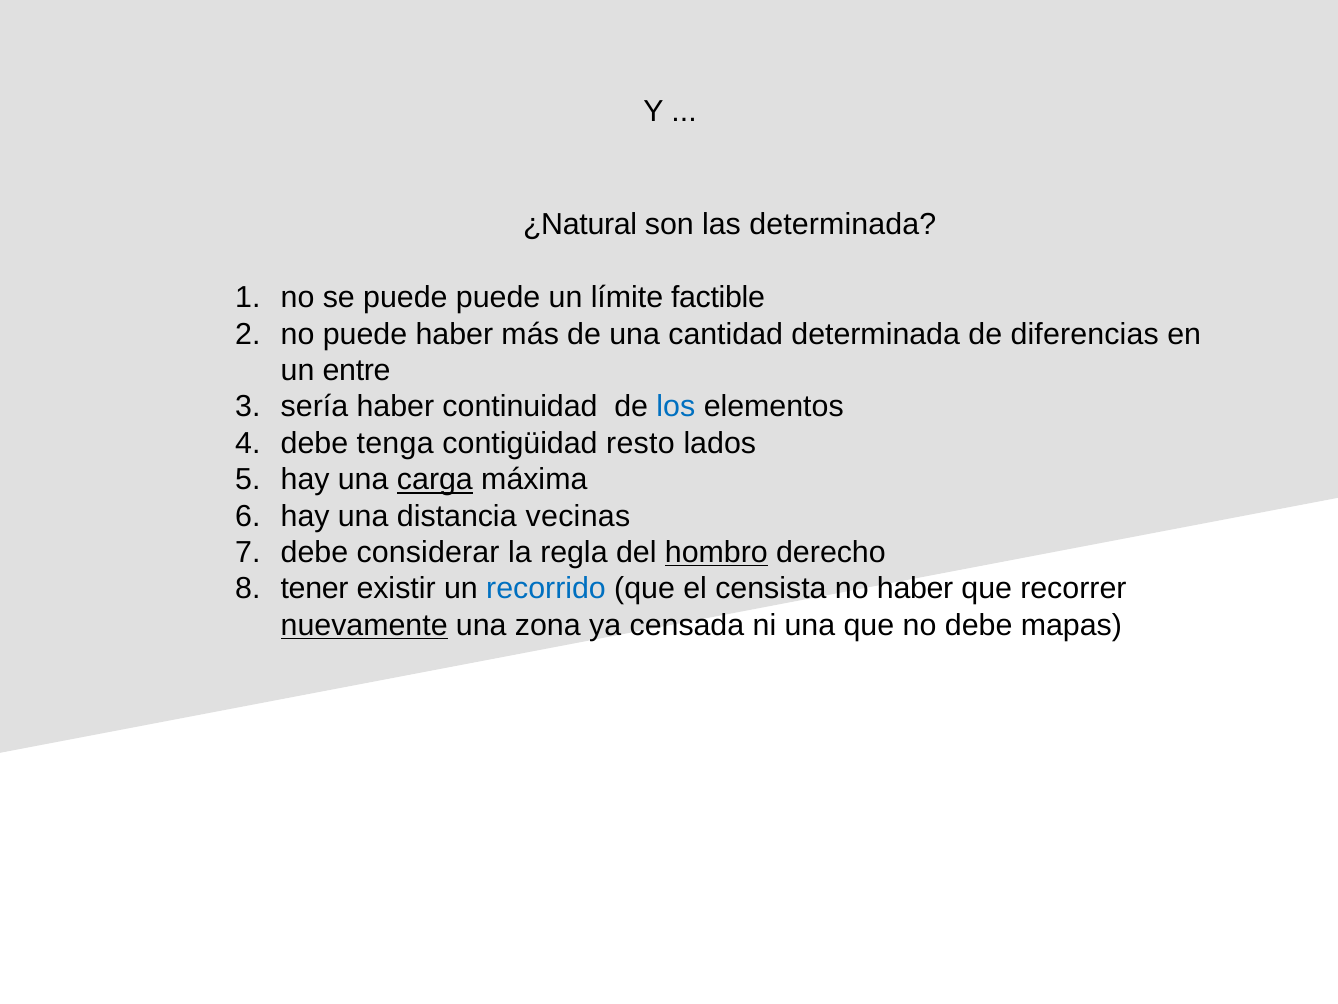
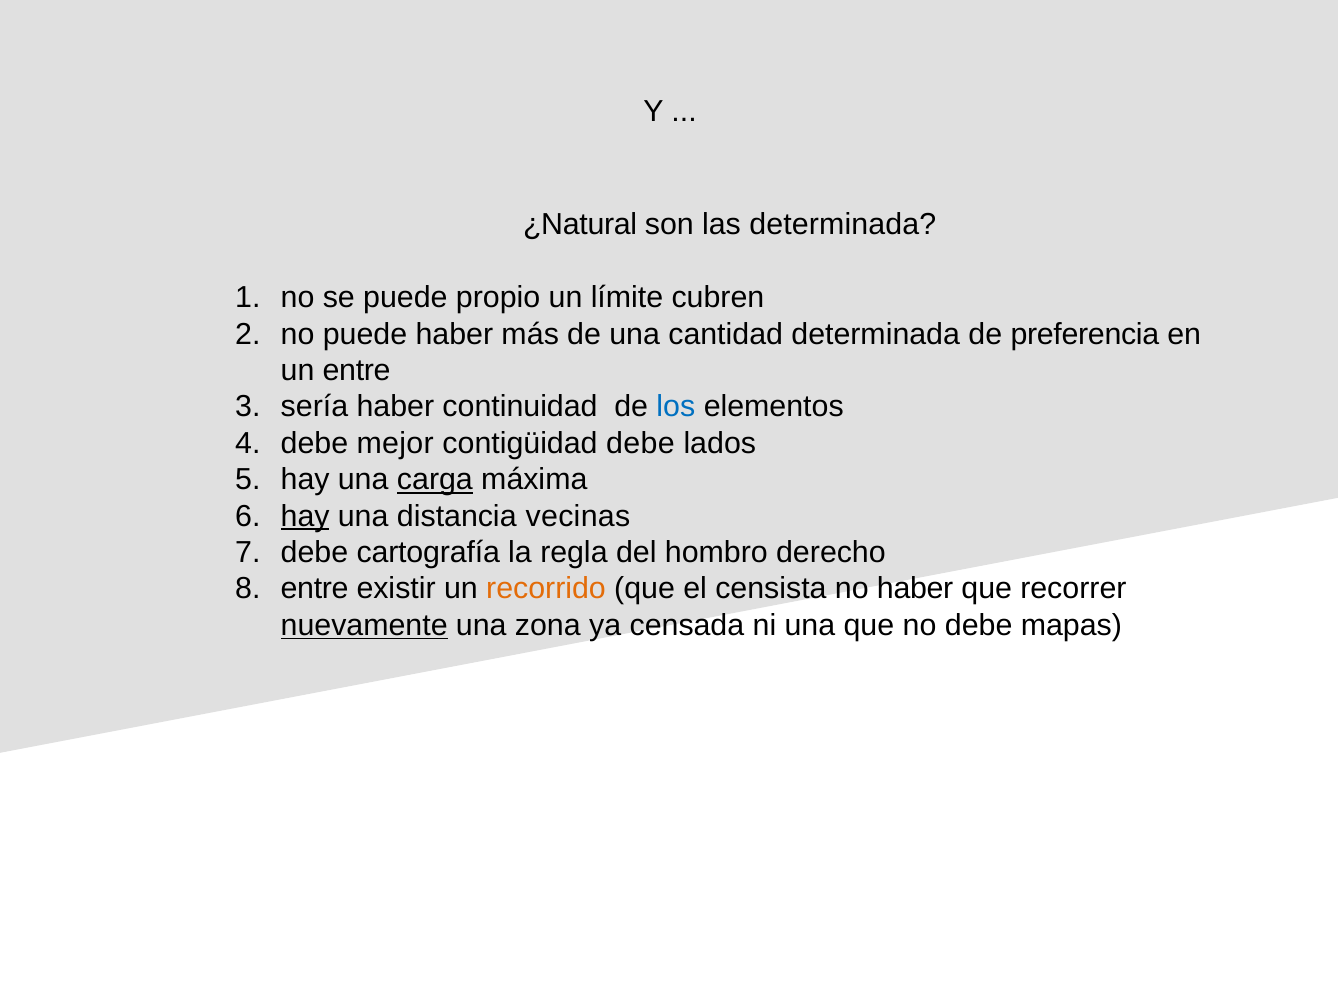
puede puede: puede -> propio
factible: factible -> cubren
diferencias: diferencias -> preferencia
tenga: tenga -> mejor
contigüidad resto: resto -> debe
hay at (305, 516) underline: none -> present
considerar: considerar -> cartografía
hombro underline: present -> none
tener at (315, 589): tener -> entre
recorrido colour: blue -> orange
